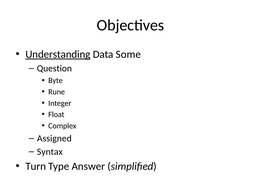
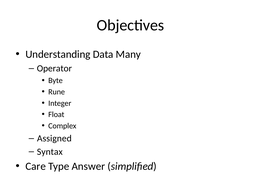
Understanding underline: present -> none
Some: Some -> Many
Question: Question -> Operator
Turn: Turn -> Care
